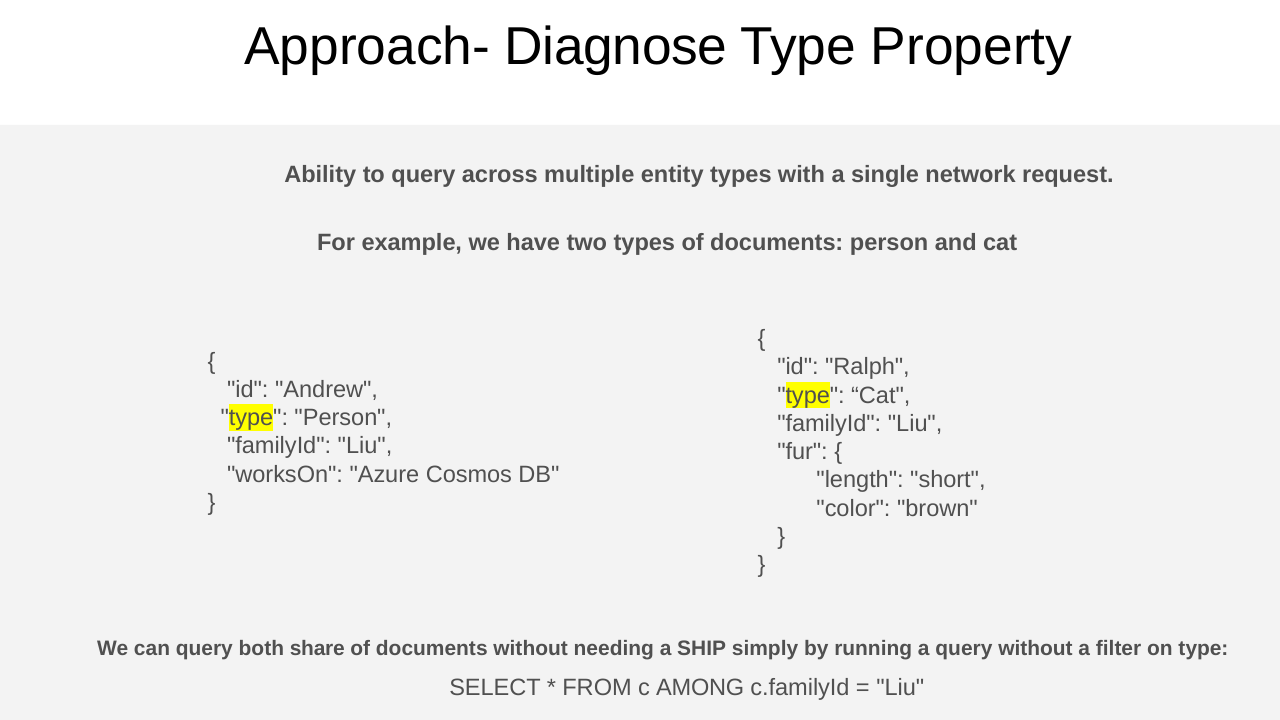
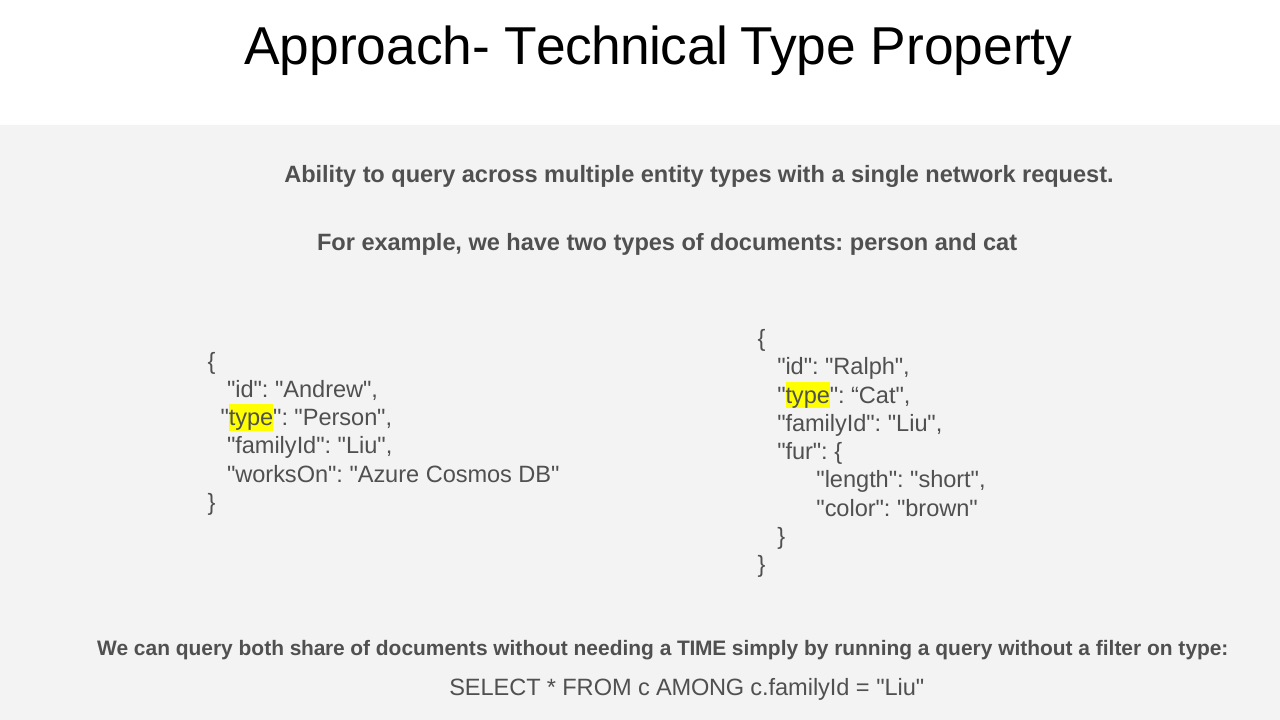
Diagnose: Diagnose -> Technical
SHIP: SHIP -> TIME
